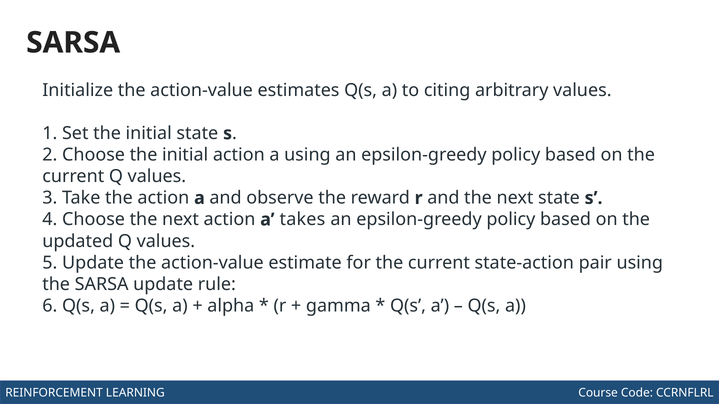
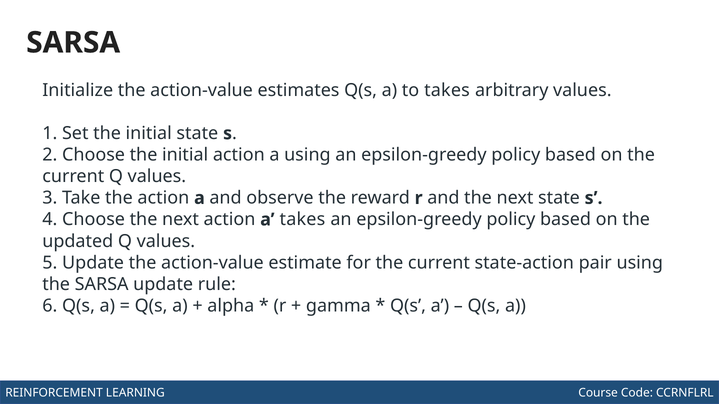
to citing: citing -> takes
